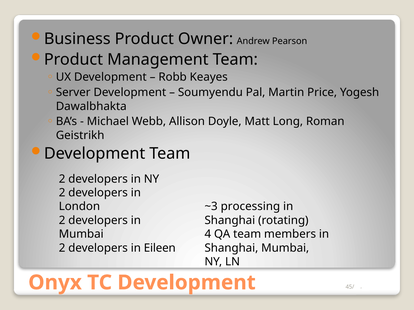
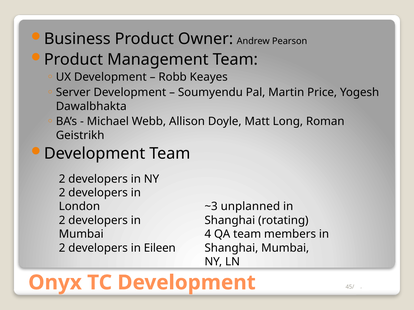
processing: processing -> unplanned
